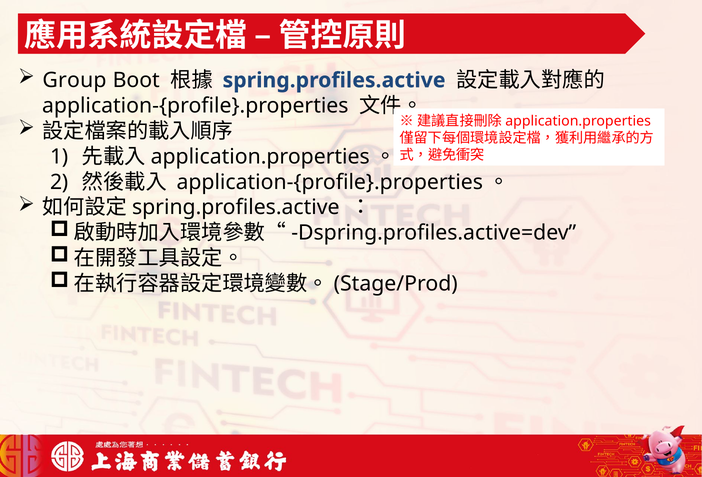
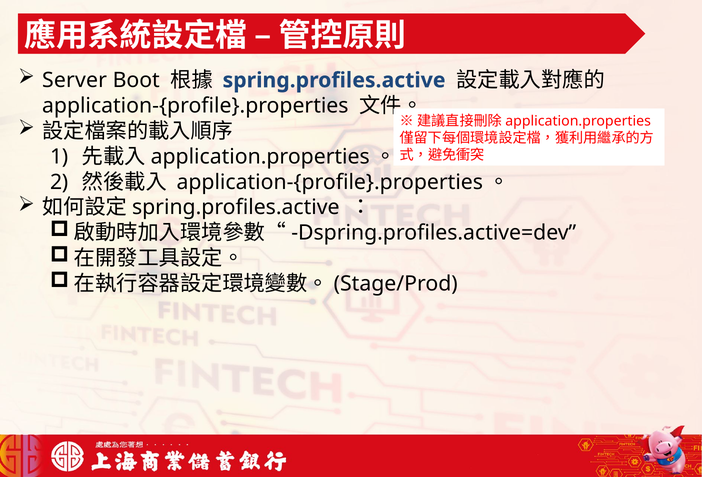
Group: Group -> Server
